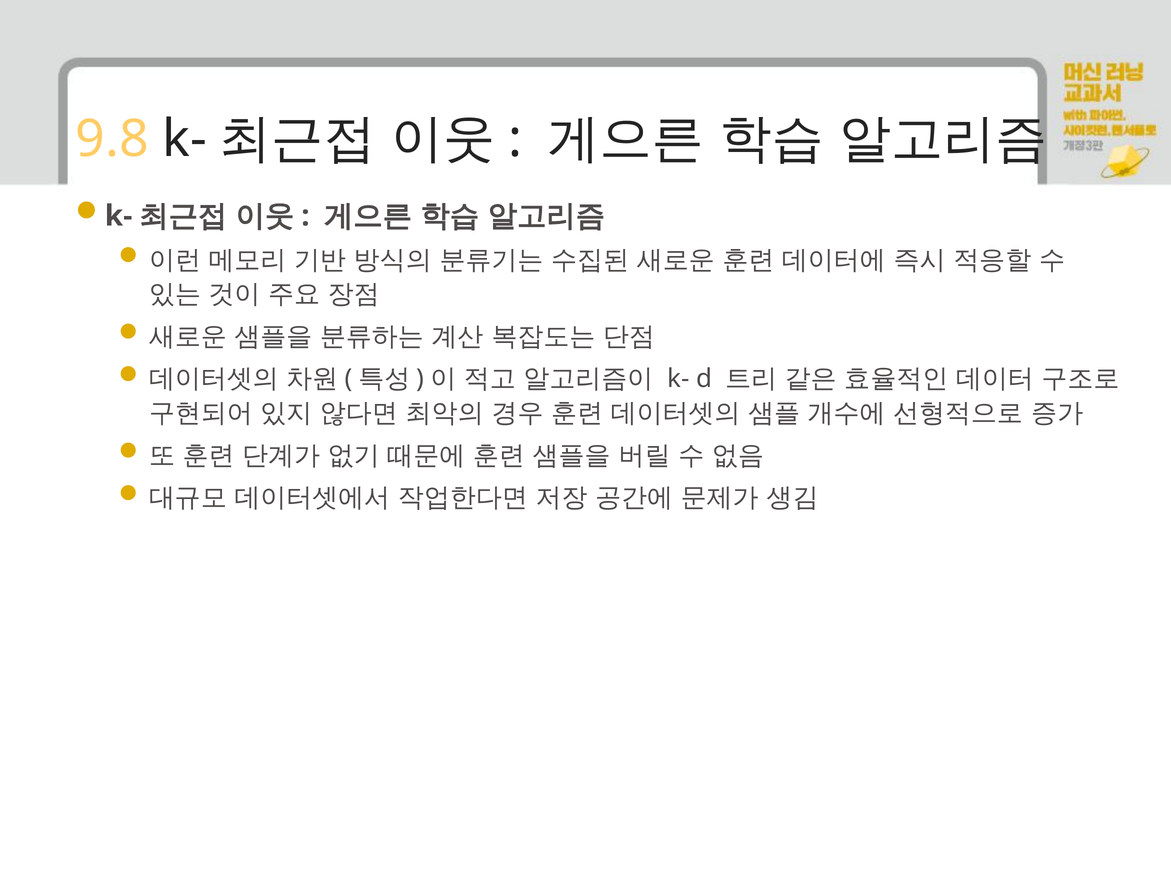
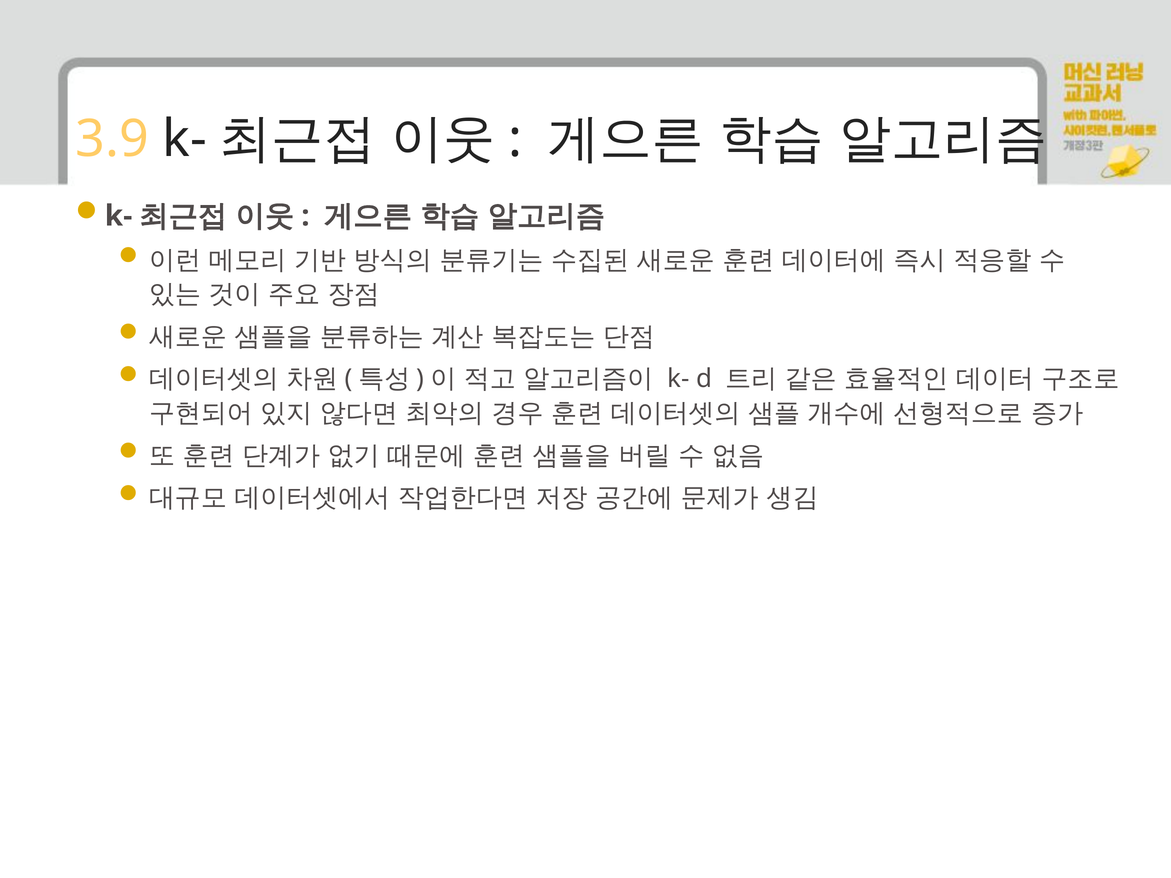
9.8: 9.8 -> 3.9
